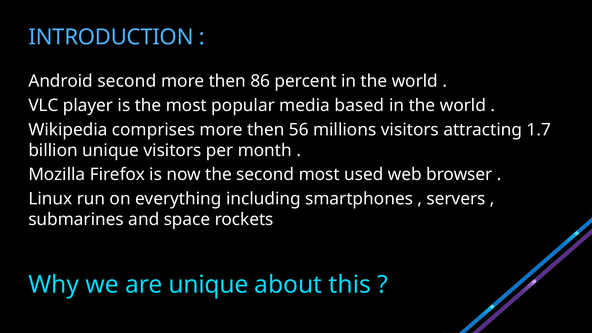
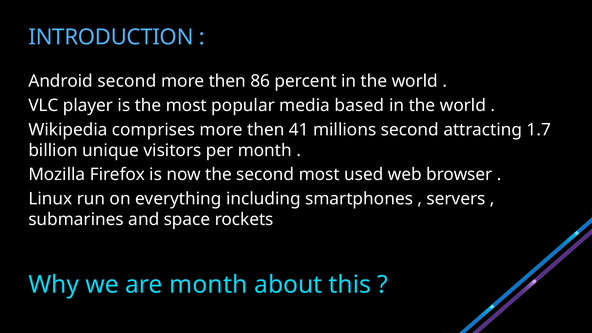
56: 56 -> 41
millions visitors: visitors -> second
are unique: unique -> month
